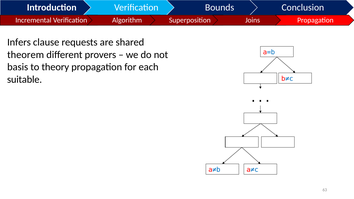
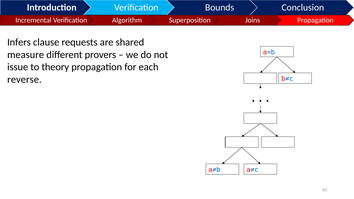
theorem: theorem -> measure
basis: basis -> issue
suitable: suitable -> reverse
